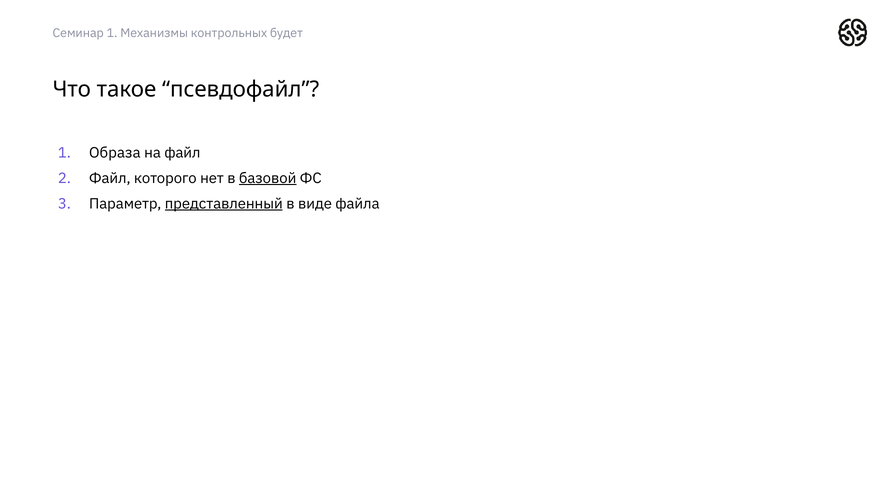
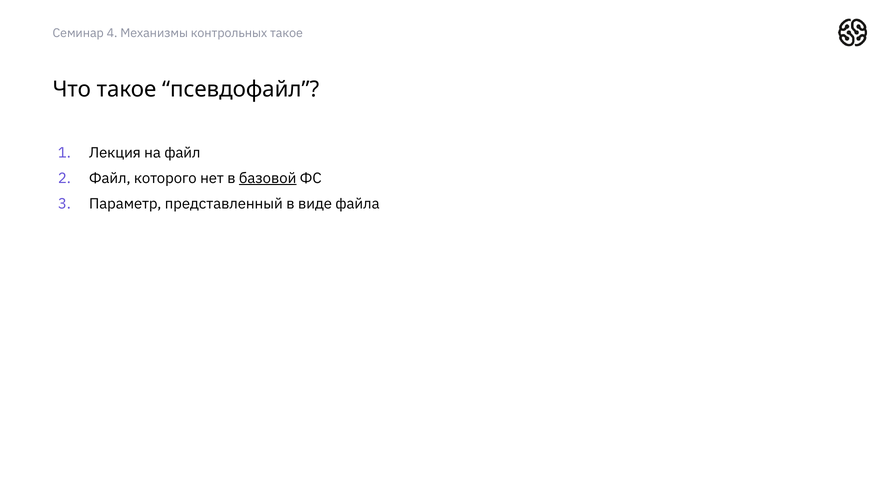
Семинар 1: 1 -> 4
контрольных будет: будет -> такое
Образа: Образа -> Лекция
представленный underline: present -> none
